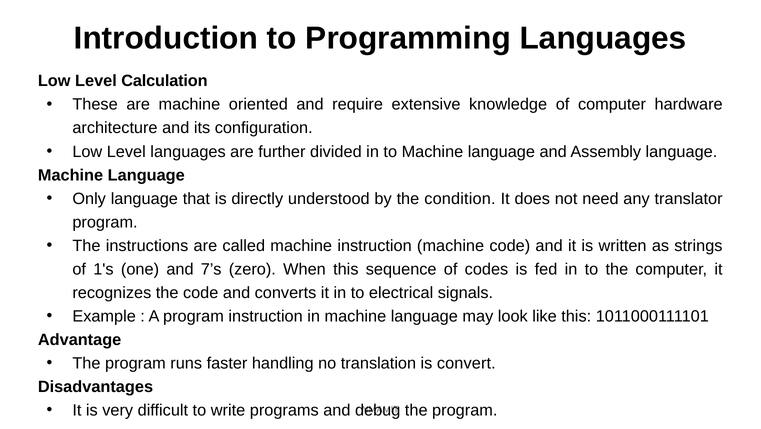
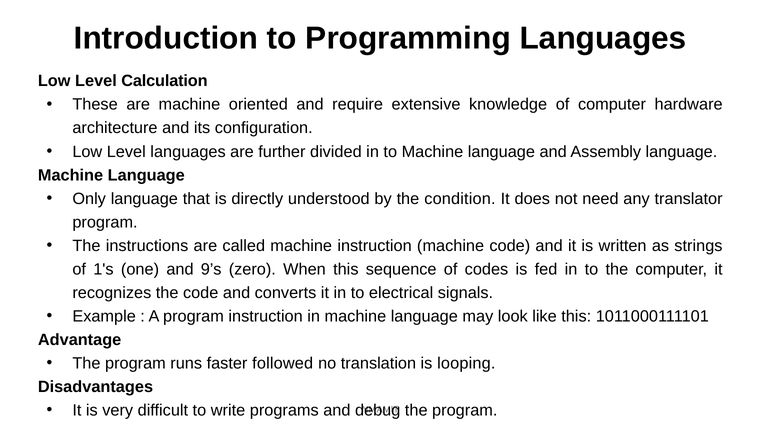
7’s: 7’s -> 9’s
handling: handling -> followed
convert: convert -> looping
